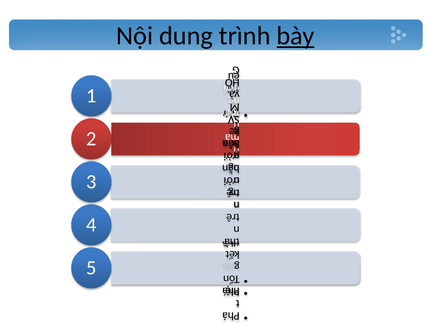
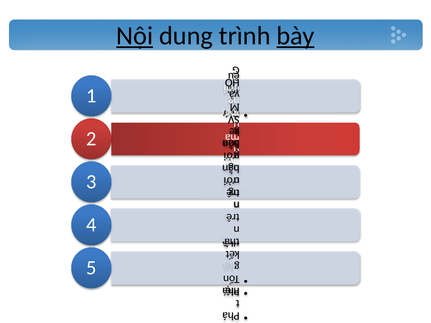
Nội underline: none -> present
